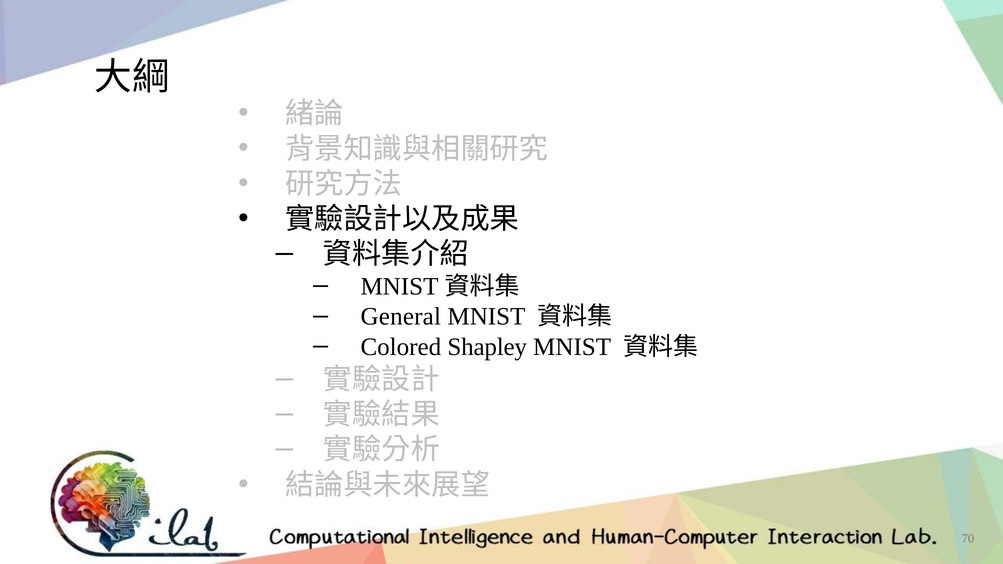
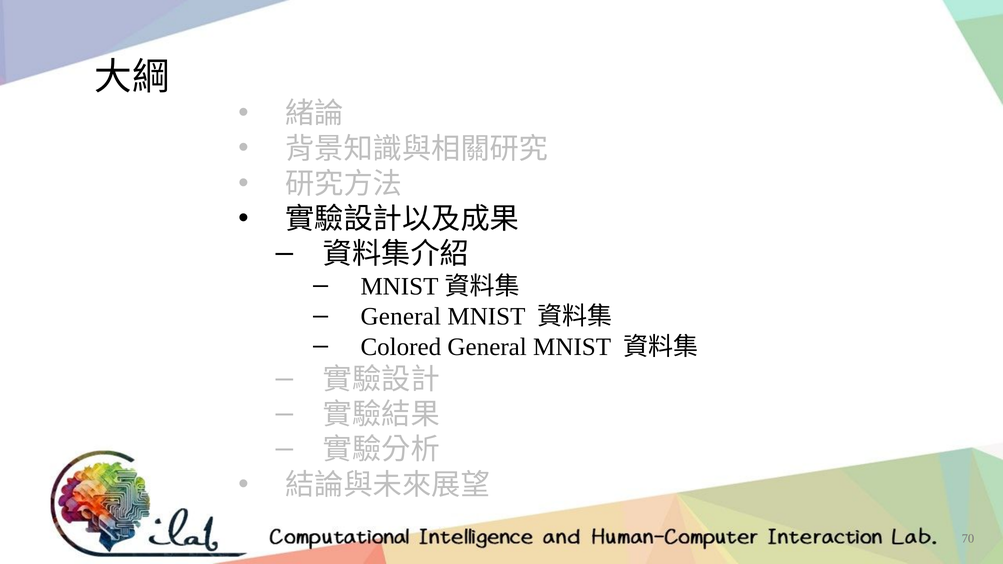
Colored Shapley: Shapley -> General
